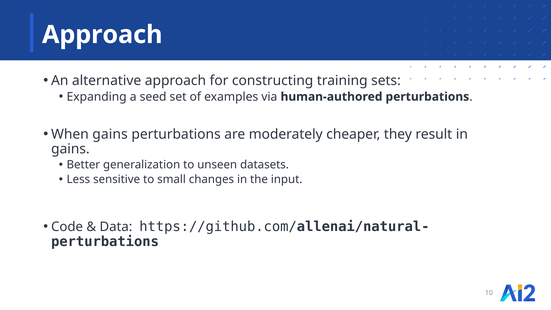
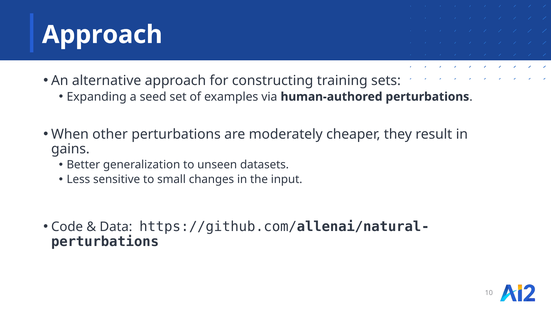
When gains: gains -> other
